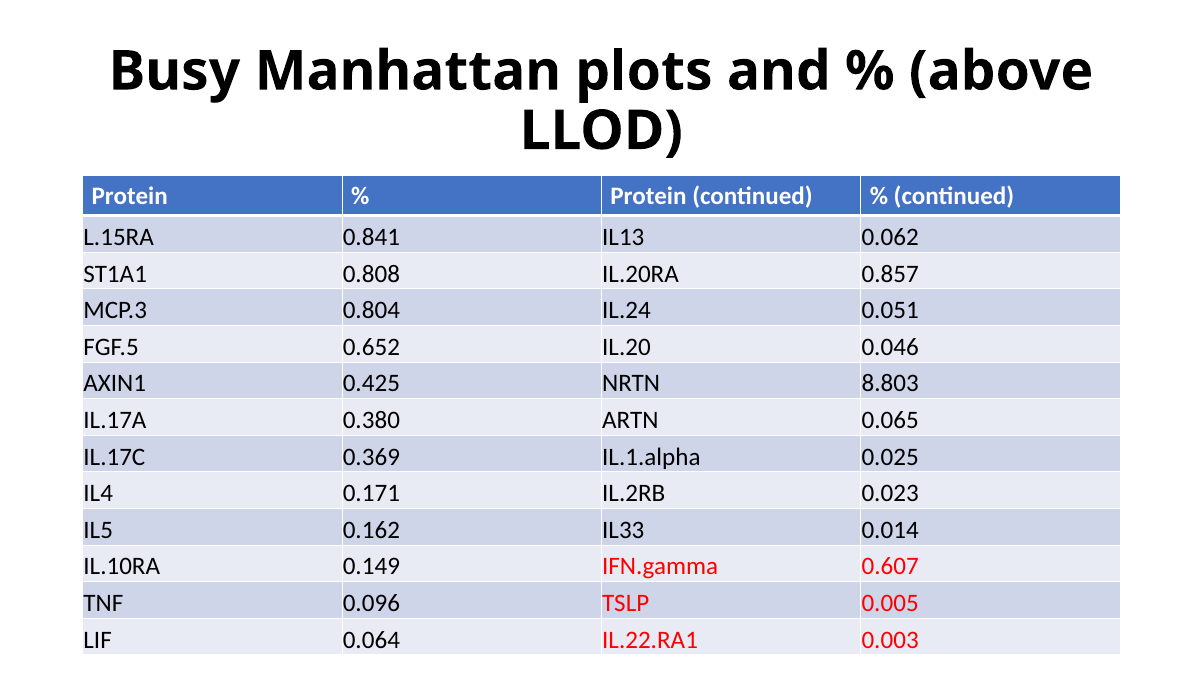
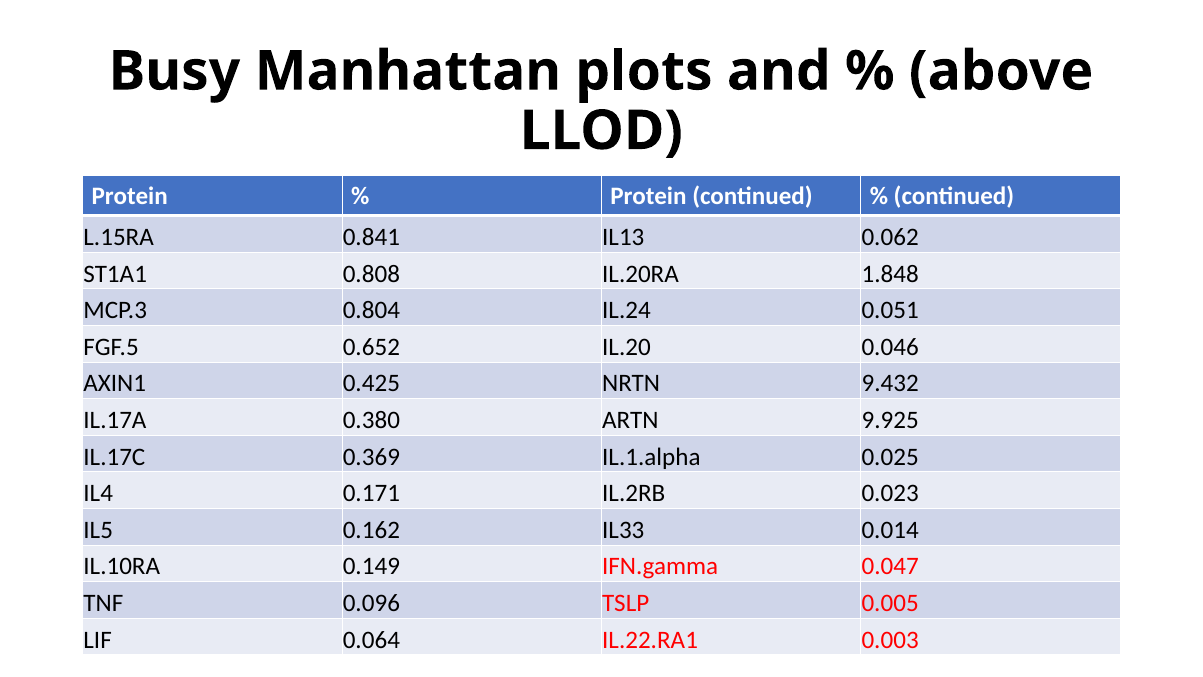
0.857: 0.857 -> 1.848
8.803: 8.803 -> 9.432
0.065: 0.065 -> 9.925
0.607: 0.607 -> 0.047
